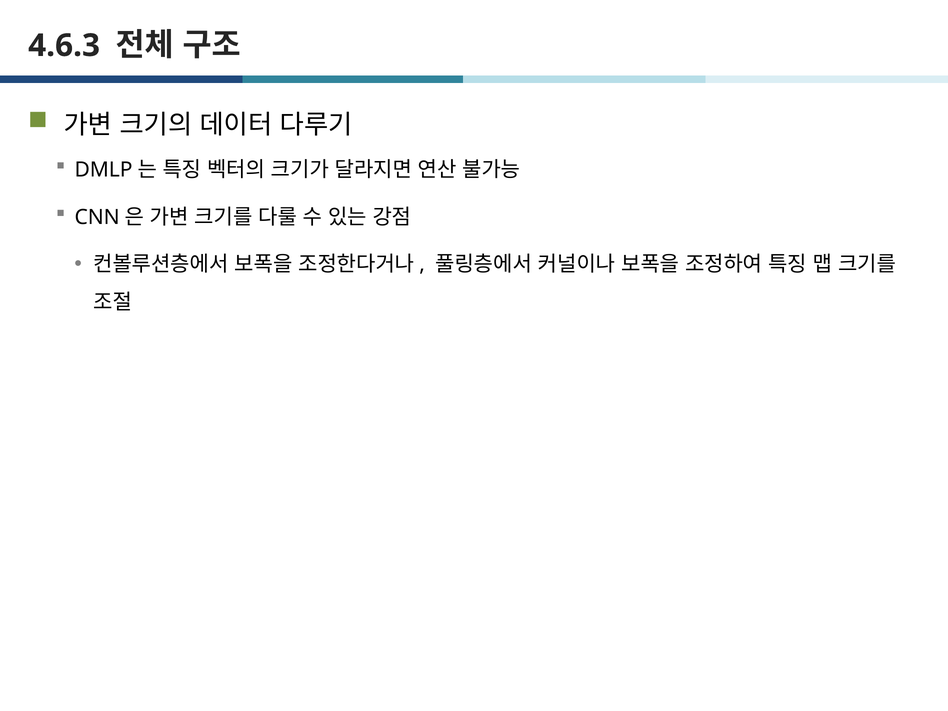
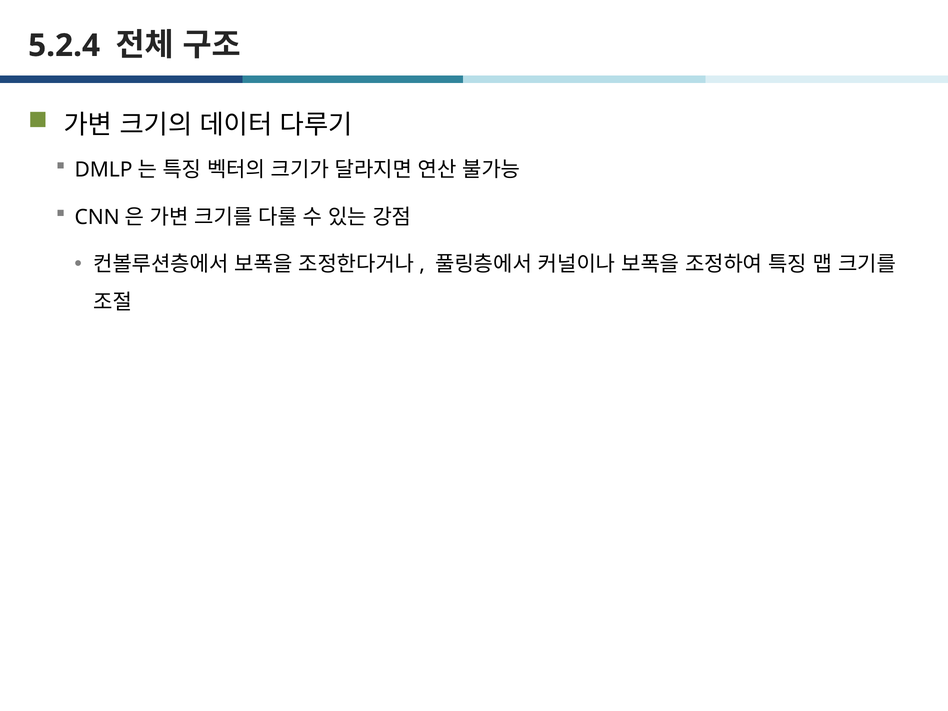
4.6.3: 4.6.3 -> 5.2.4
